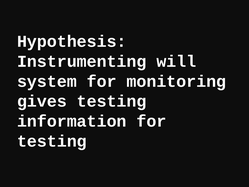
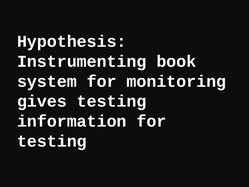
will: will -> book
